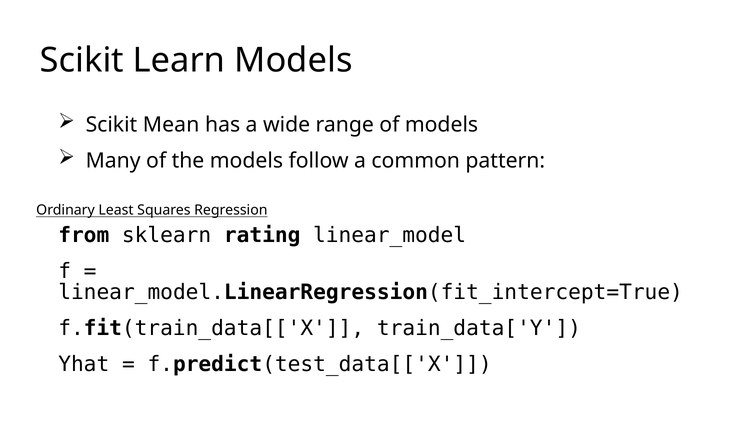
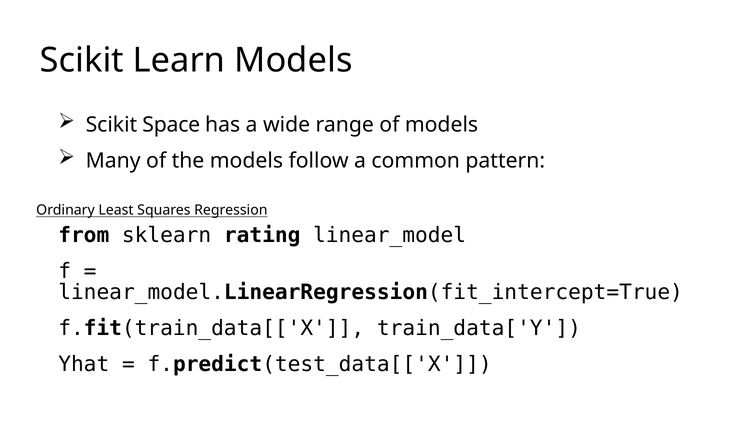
Mean: Mean -> Space
